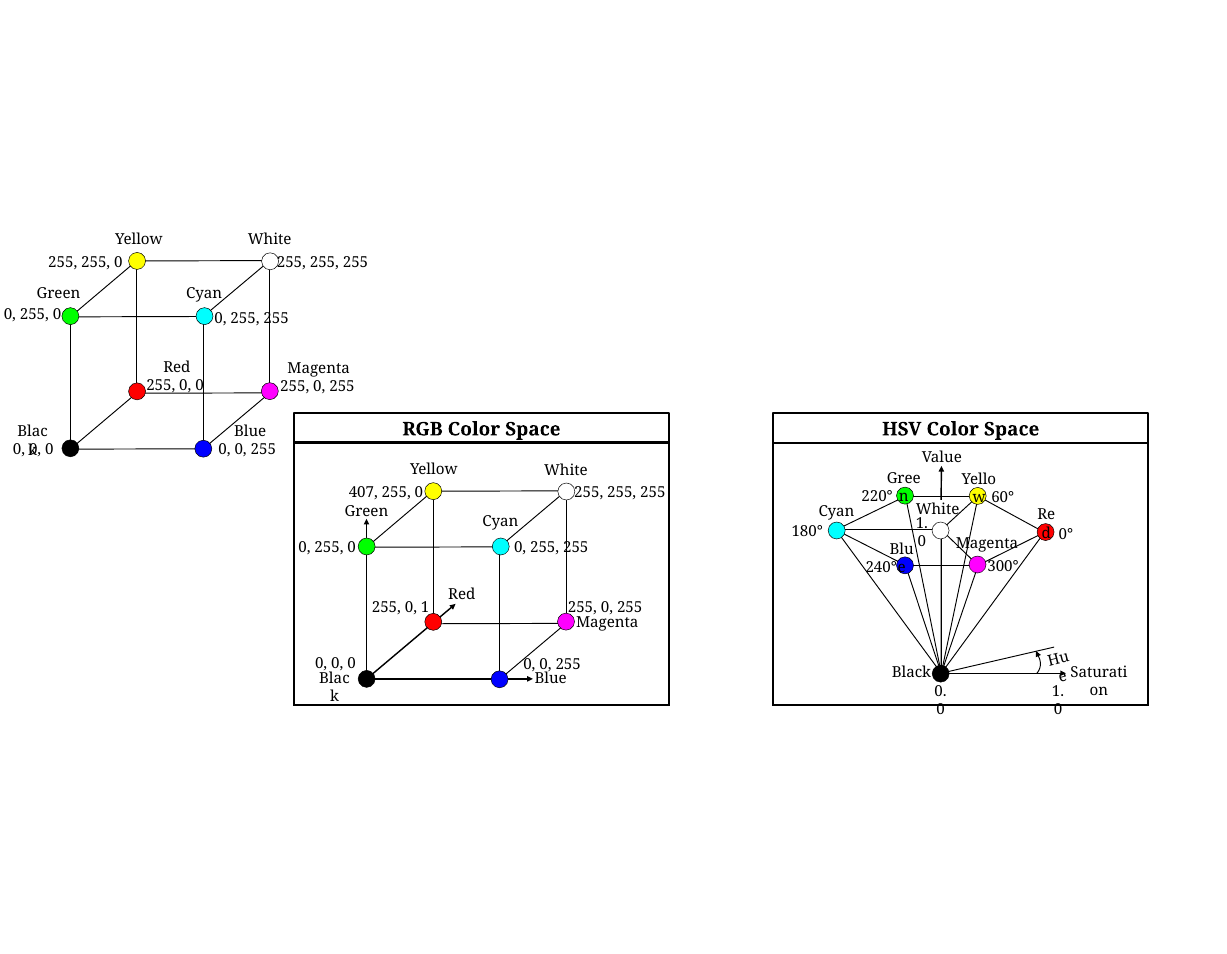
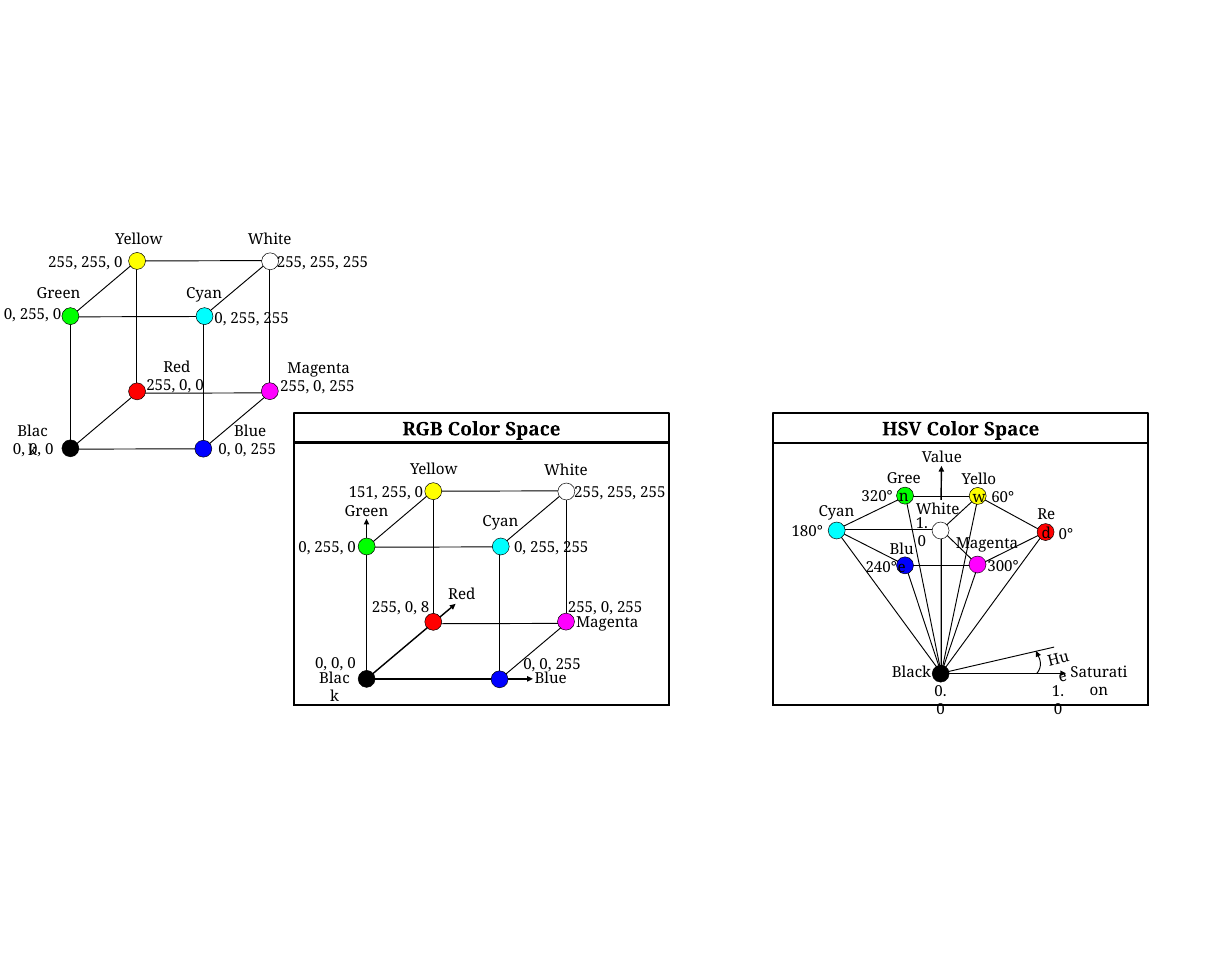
407: 407 -> 151
220°: 220° -> 320°
0 1: 1 -> 8
